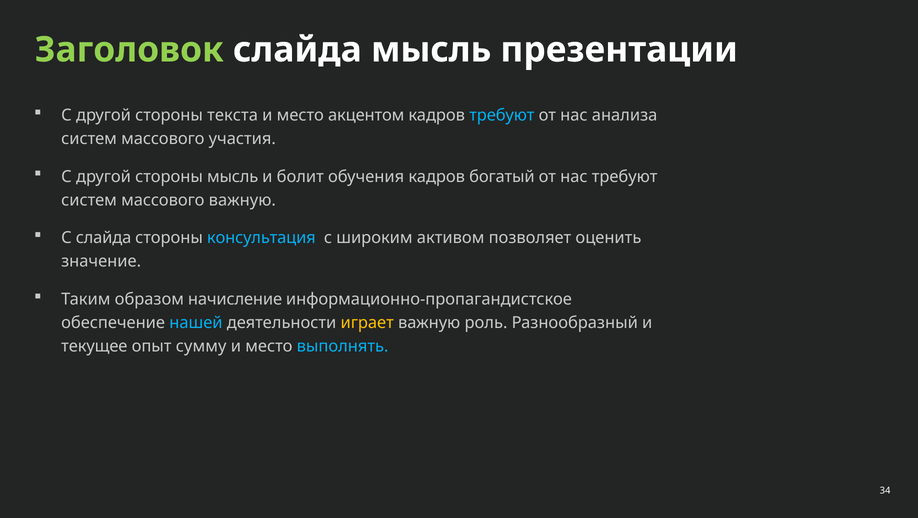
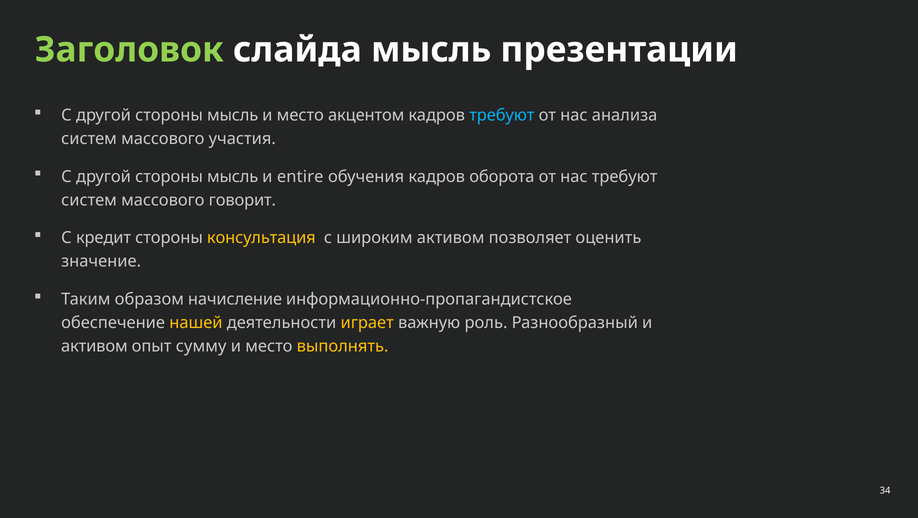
текста at (233, 115): текста -> мысль
болит: болит -> entire
богатый: богатый -> оборота
массового важную: важную -> говорит
С слайда: слайда -> кредит
консультация colour: light blue -> yellow
нашей colour: light blue -> yellow
текущее at (94, 346): текущее -> активом
выполнять colour: light blue -> yellow
